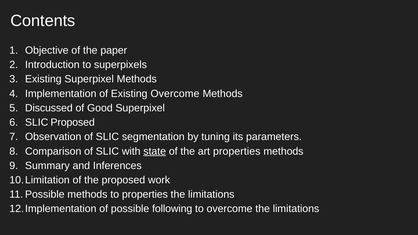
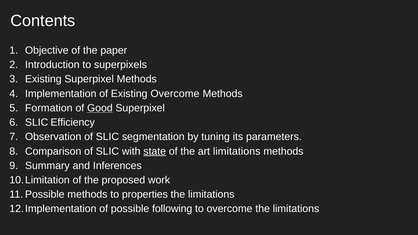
Discussed: Discussed -> Formation
Good underline: none -> present
SLIC Proposed: Proposed -> Efficiency
art properties: properties -> limitations
